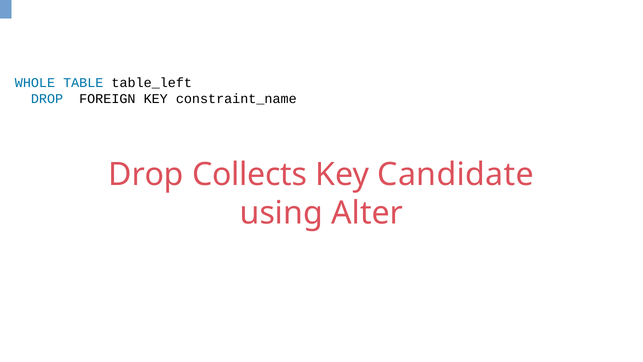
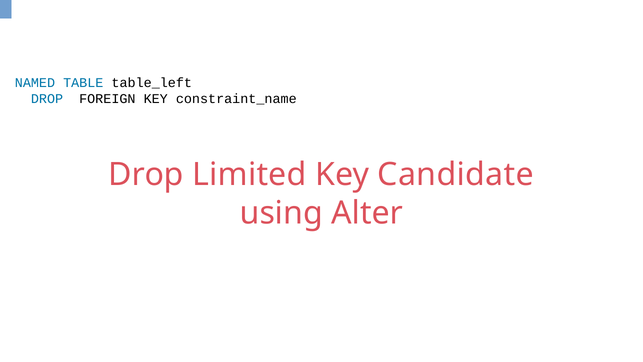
WHOLE: WHOLE -> NAMED
Collects: Collects -> Limited
